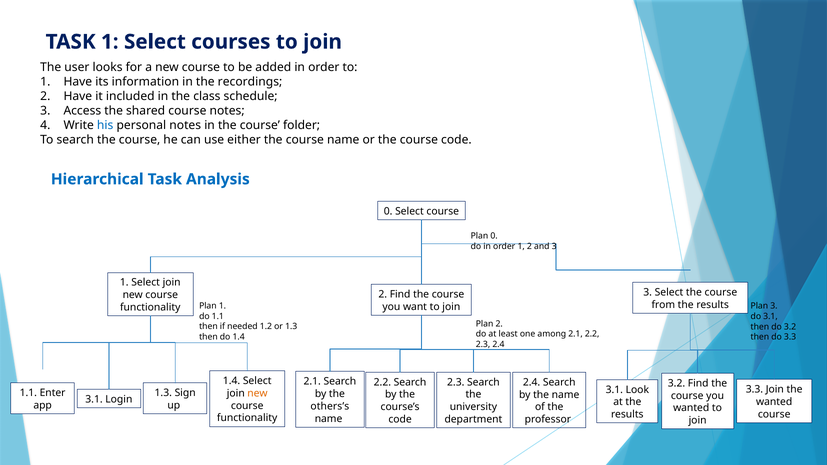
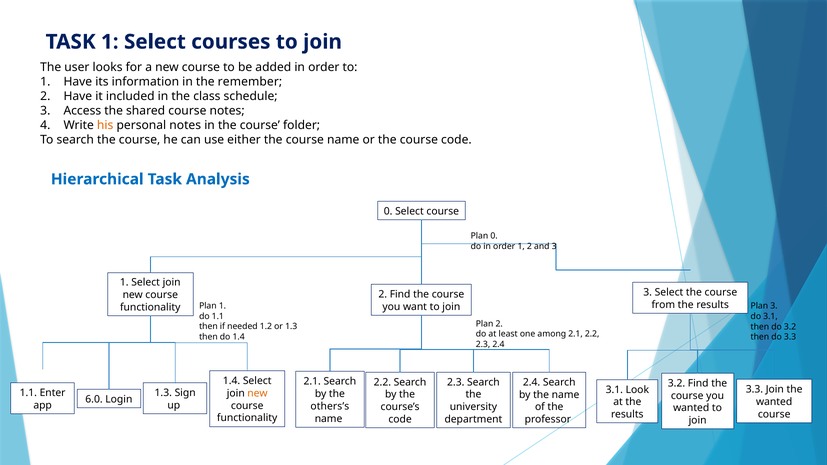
recordings: recordings -> remember
his colour: blue -> orange
3.1 at (94, 399): 3.1 -> 6.0
